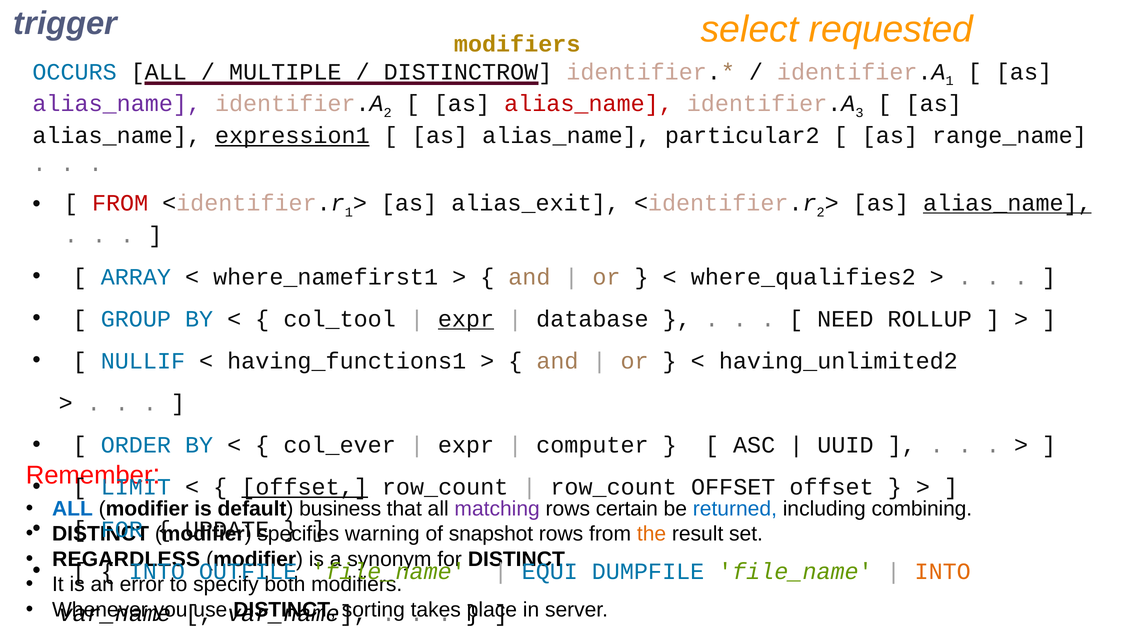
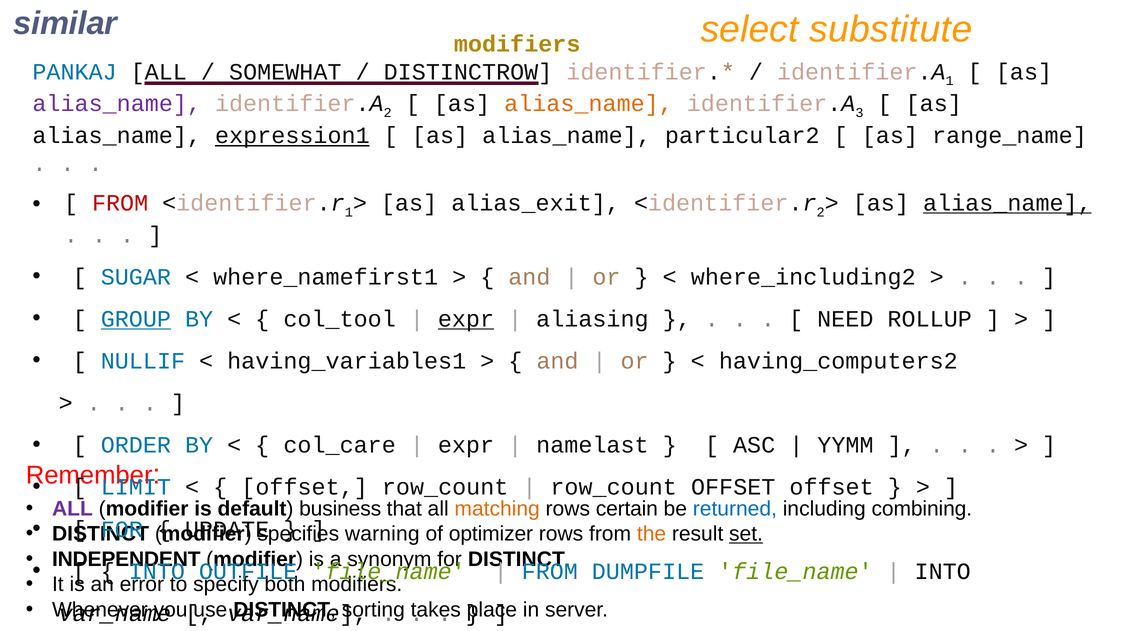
trigger: trigger -> similar
requested: requested -> substitute
OCCURS: OCCURS -> PANKAJ
MULTIPLE: MULTIPLE -> SOMEWHAT
alias_name at (588, 104) colour: red -> orange
ARRAY: ARRAY -> SUGAR
where_qualifies2: where_qualifies2 -> where_including2
GROUP underline: none -> present
database: database -> aliasing
having_functions1: having_functions1 -> having_variables1
having_unlimited2: having_unlimited2 -> having_computers2
col_ever: col_ever -> col_care
computer: computer -> namelast
UUID: UUID -> YYMM
offset at (305, 487) underline: present -> none
ALL at (72, 509) colour: blue -> purple
matching colour: purple -> orange
snapshot: snapshot -> optimizer
set underline: none -> present
REGARDLESS: REGARDLESS -> INDEPENDENT
EQUI at (550, 571): EQUI -> FROM
INTO at (943, 571) colour: orange -> black
